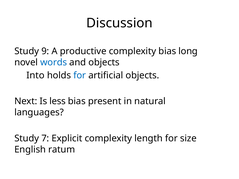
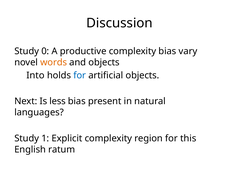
9: 9 -> 0
long: long -> vary
words colour: blue -> orange
7: 7 -> 1
length: length -> region
size: size -> this
